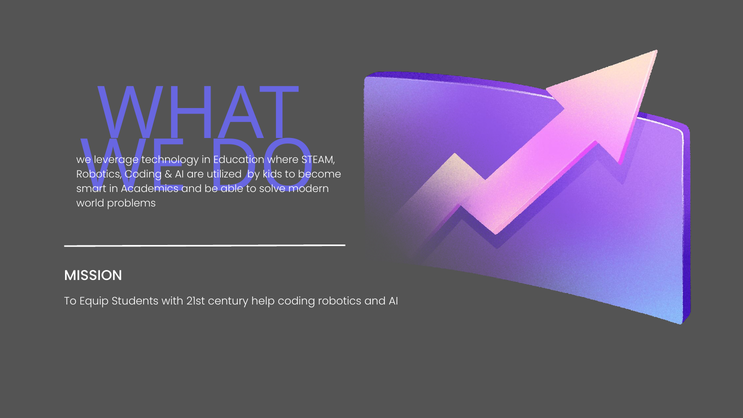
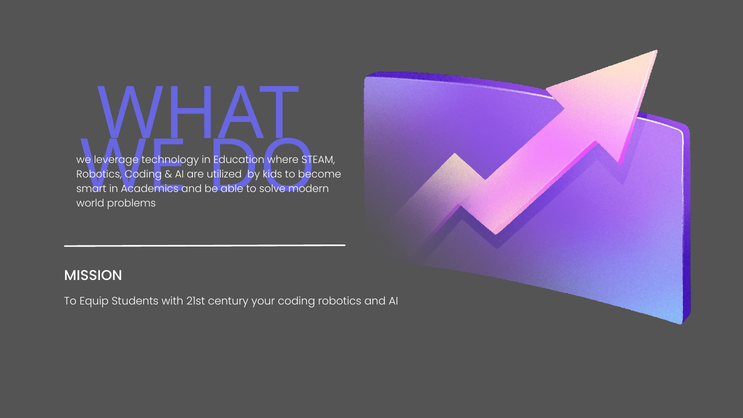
help: help -> your
